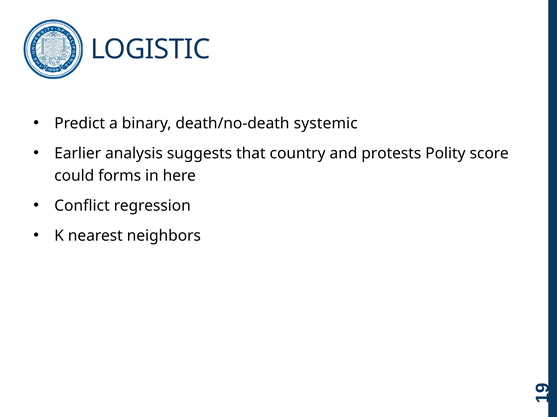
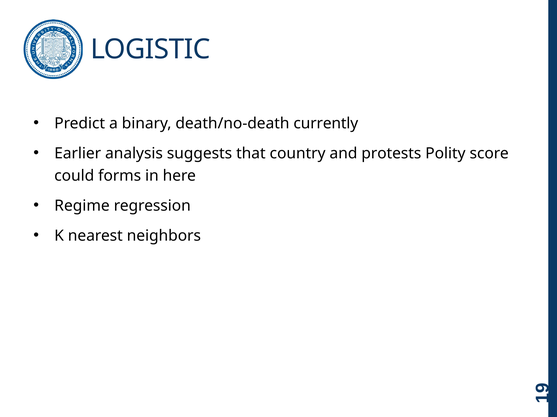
systemic: systemic -> currently
Conflict: Conflict -> Regime
